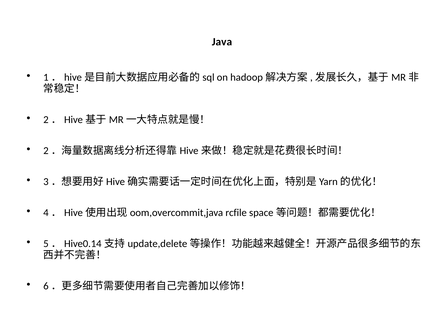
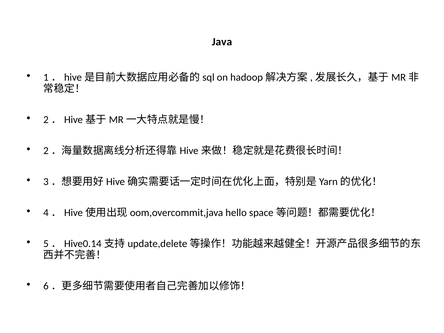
rcfile: rcfile -> hello
